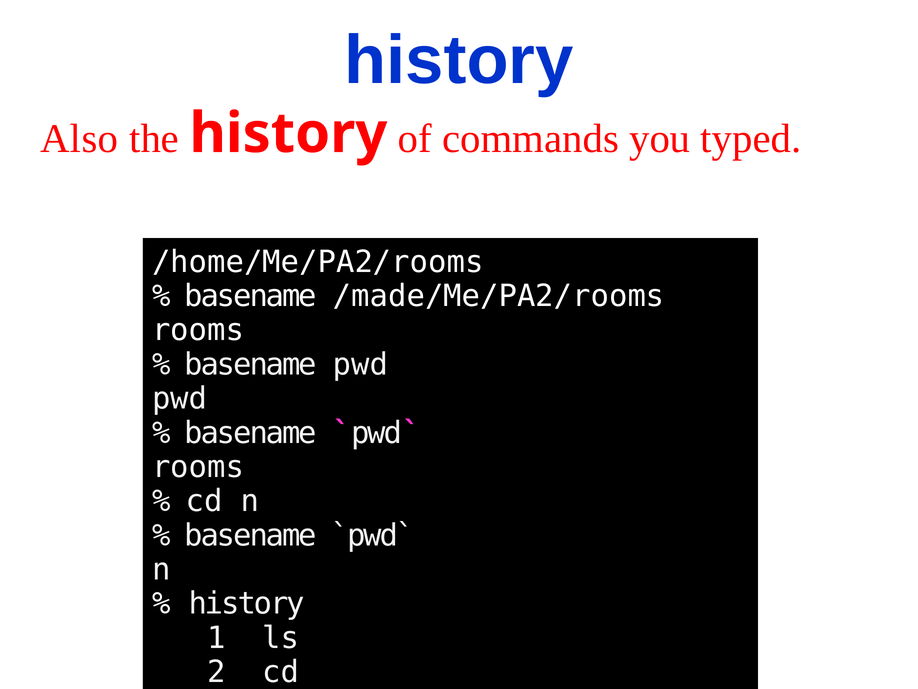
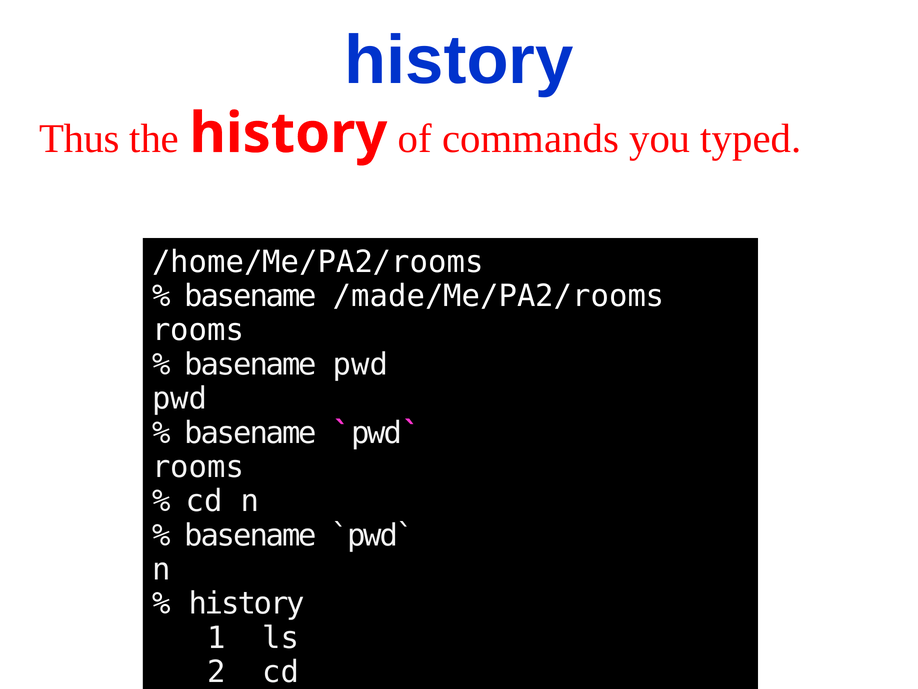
Also: Also -> Thus
